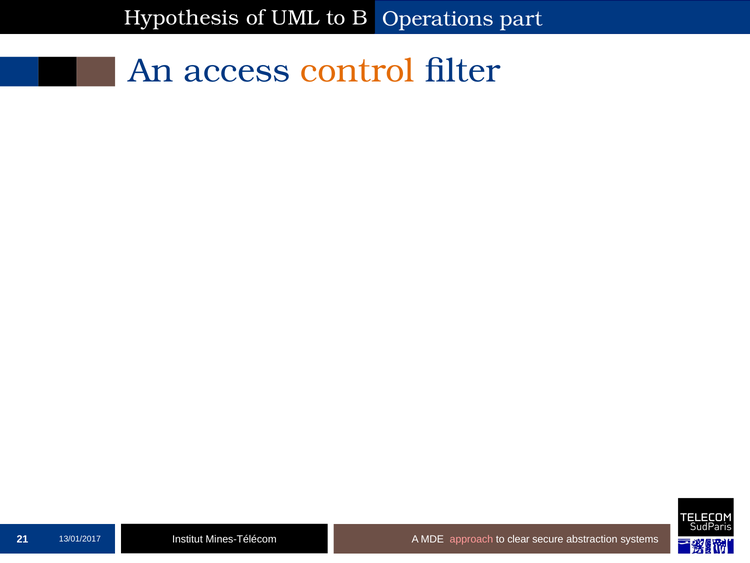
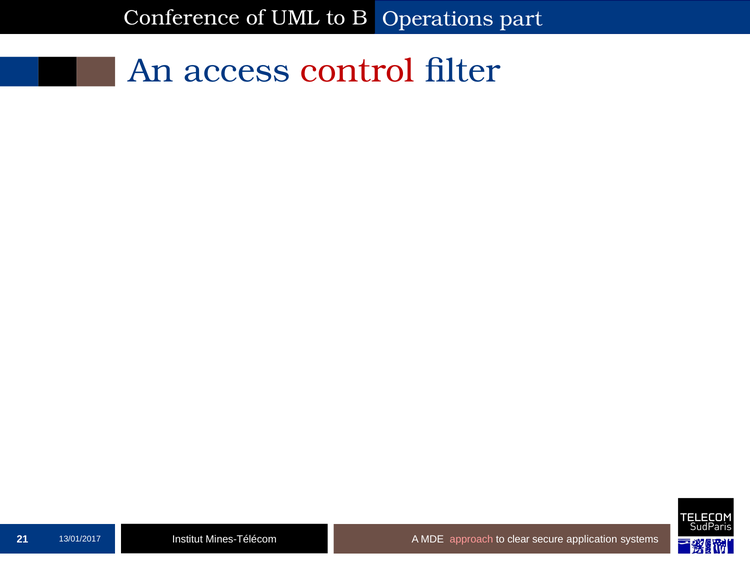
Hypothesis: Hypothesis -> Conference
control colour: orange -> red
abstraction: abstraction -> application
